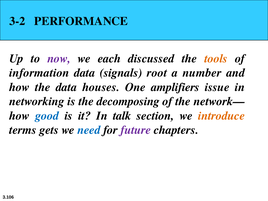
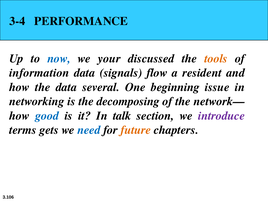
3-2: 3-2 -> 3-4
now colour: purple -> blue
each: each -> your
root: root -> flow
number: number -> resident
houses: houses -> several
amplifiers: amplifiers -> beginning
introduce colour: orange -> purple
future colour: purple -> orange
